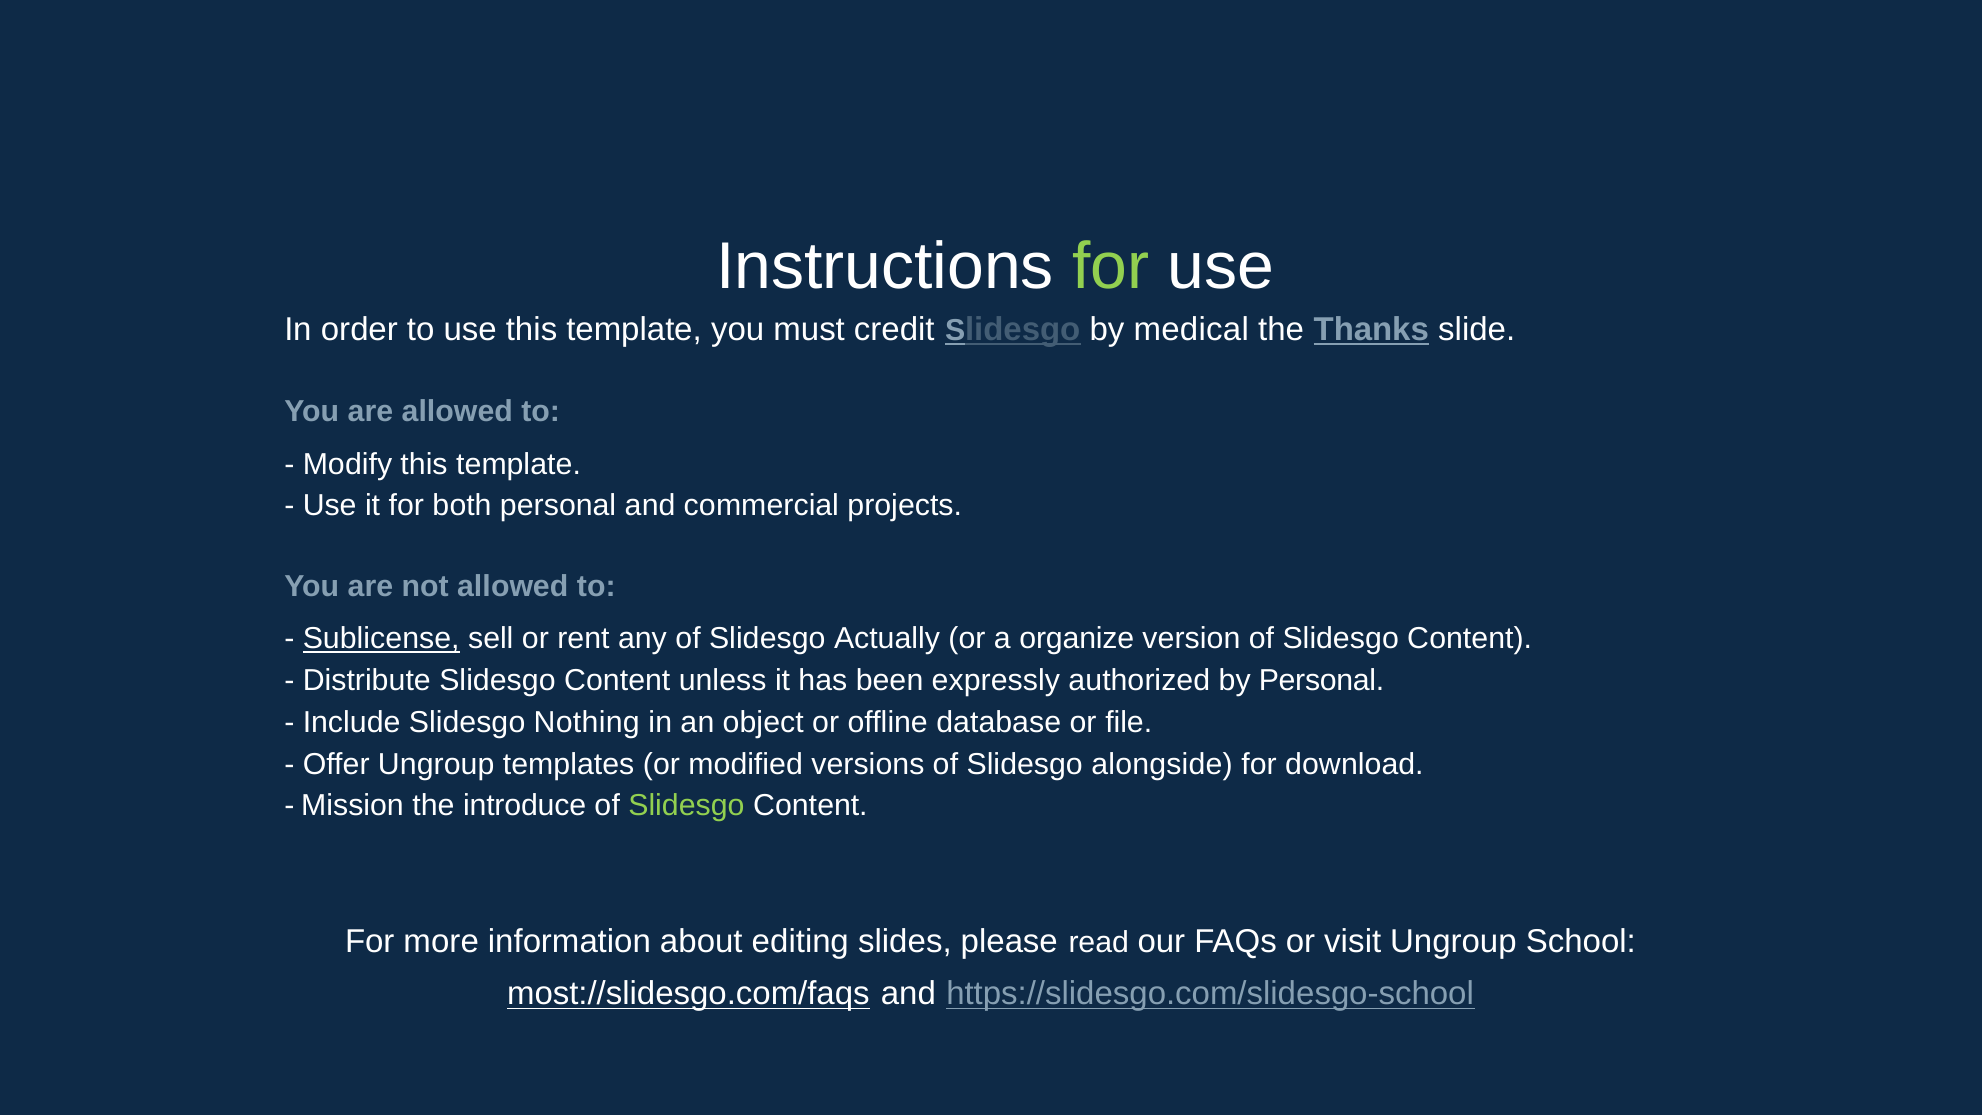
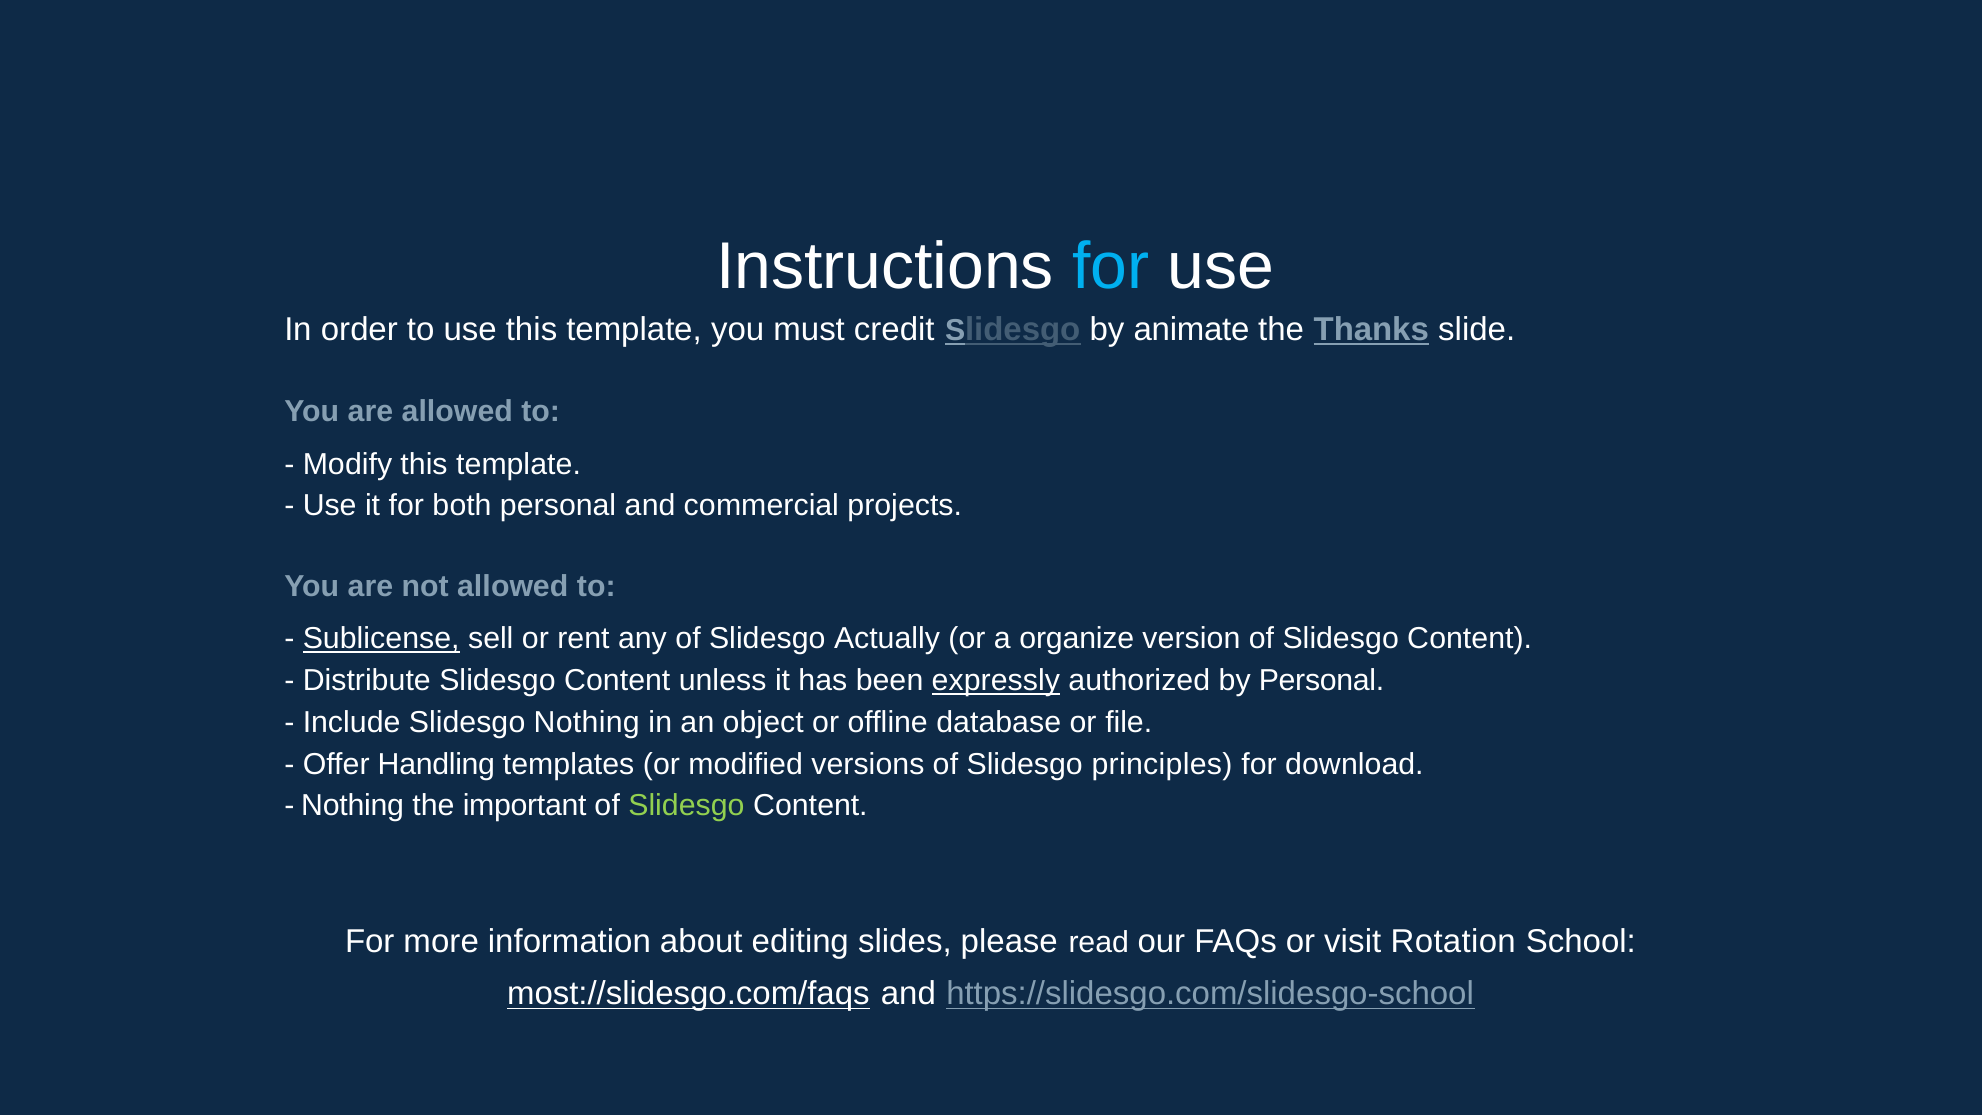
for at (1111, 266) colour: light green -> light blue
medical: medical -> animate
expressly underline: none -> present
Offer Ungroup: Ungroup -> Handling
alongside: alongside -> principles
Mission at (352, 806): Mission -> Nothing
introduce: introduce -> important
visit Ungroup: Ungroup -> Rotation
